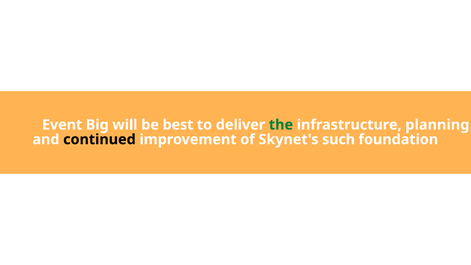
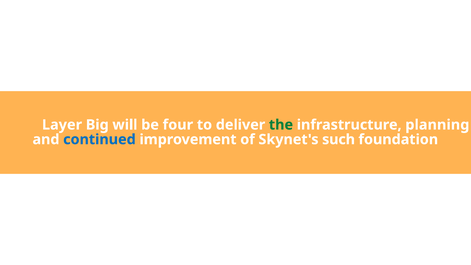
Event: Event -> Layer
best: best -> four
continued colour: black -> blue
